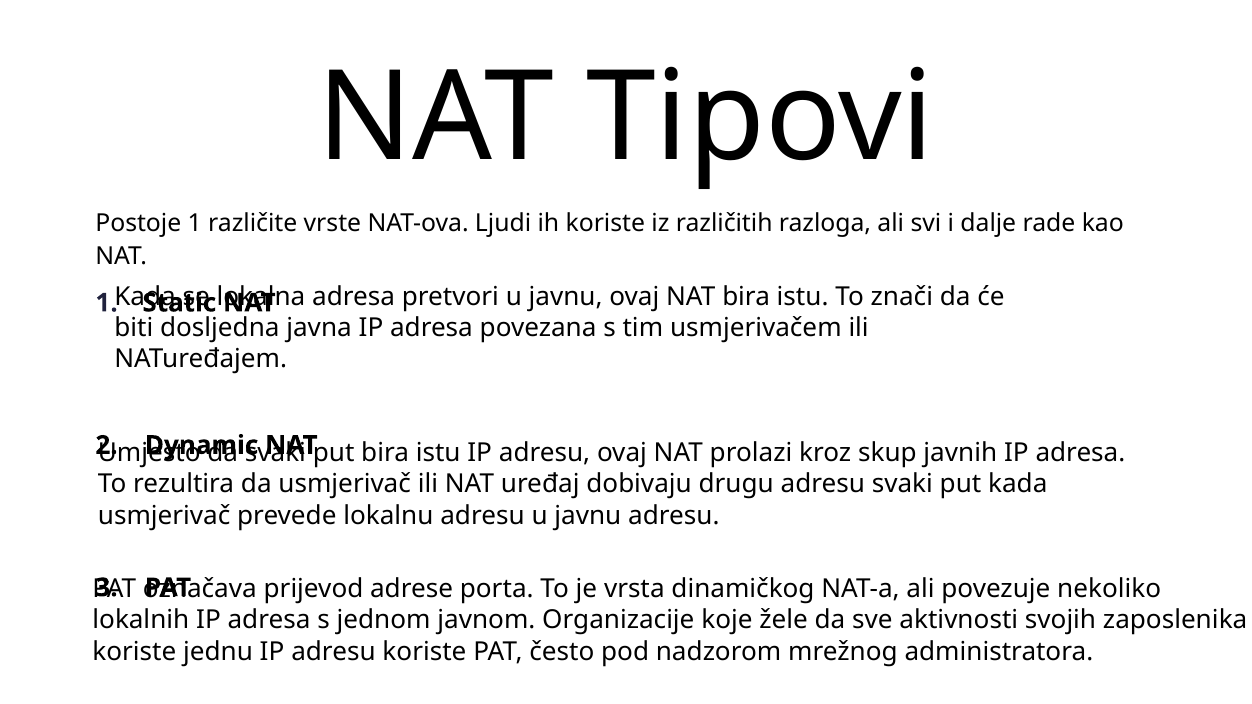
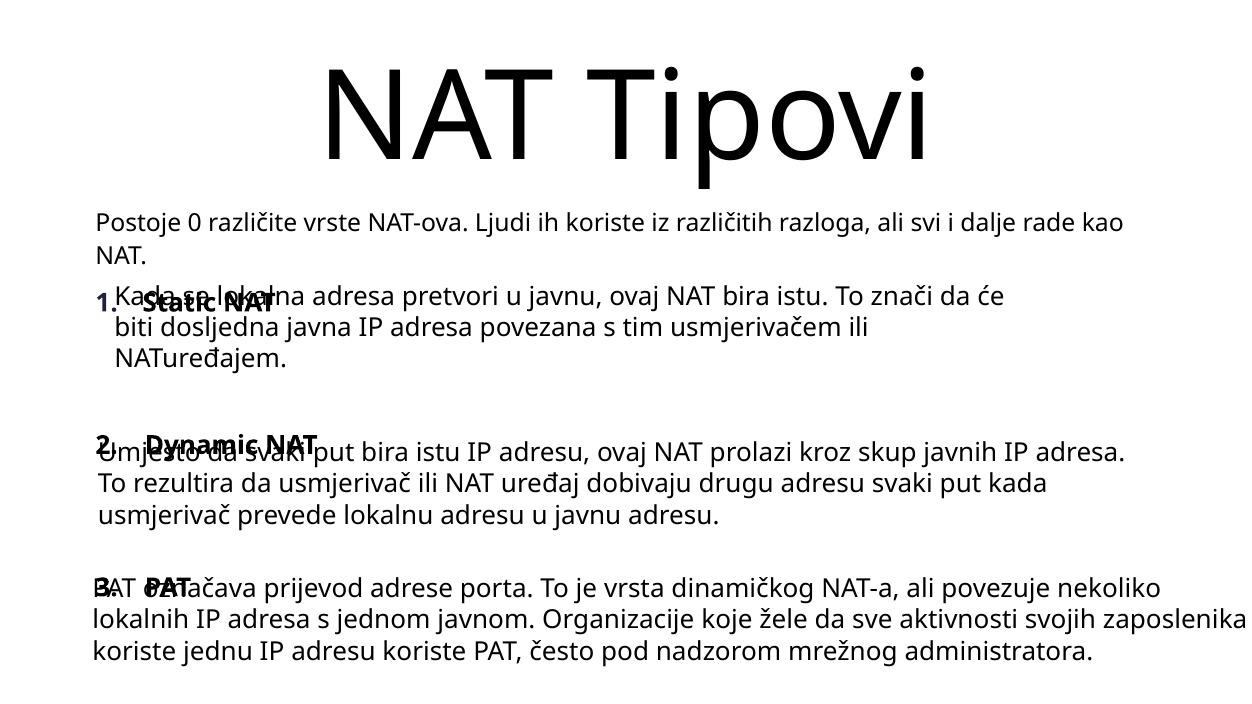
Postoje 1: 1 -> 0
